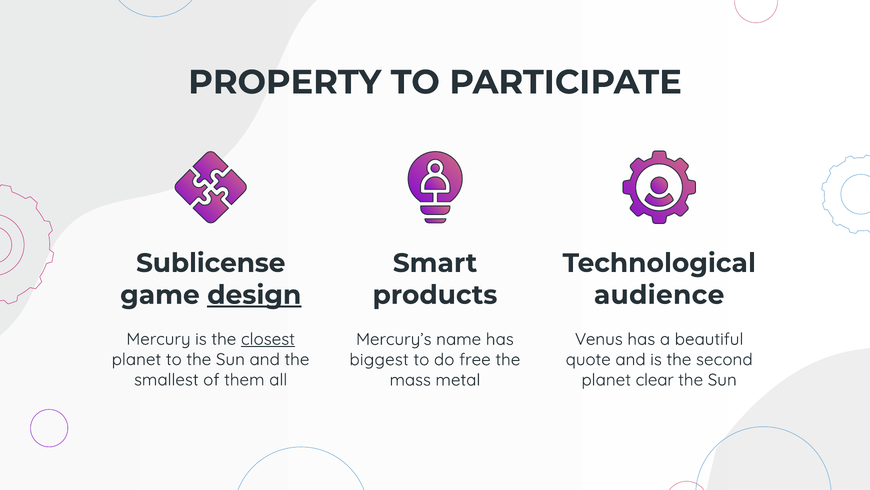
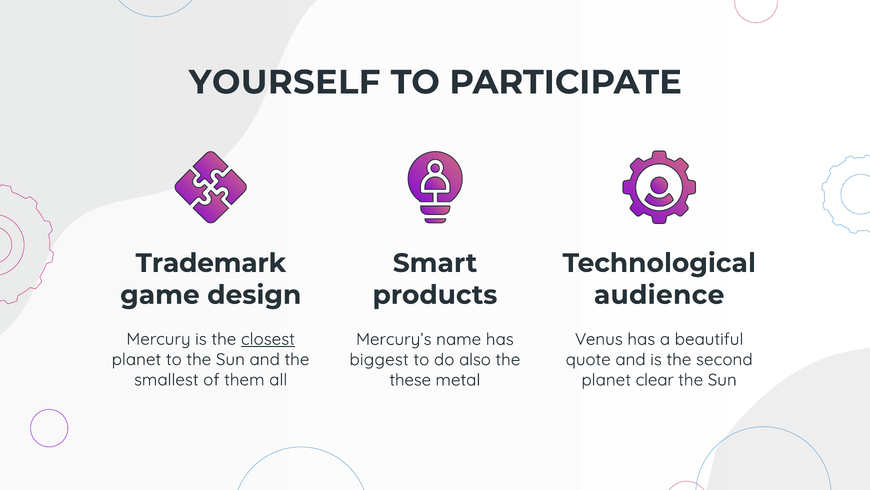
PROPERTY: PROPERTY -> YOURSELF
Sublicense: Sublicense -> Trademark
design underline: present -> none
free: free -> also
mass: mass -> these
